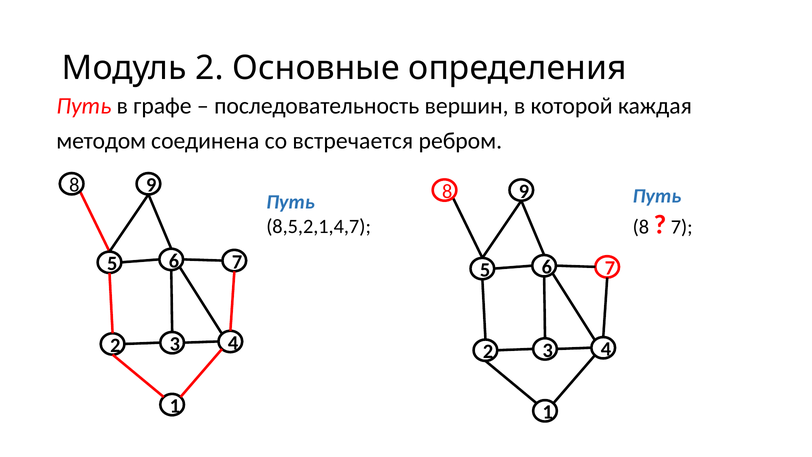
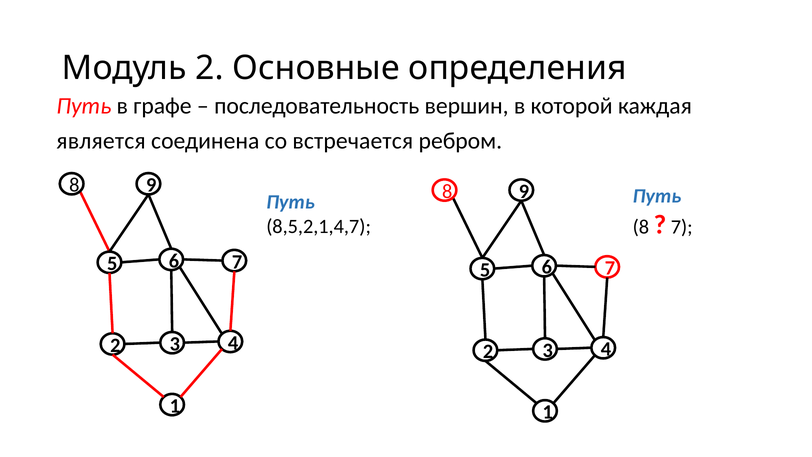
методом: методом -> является
